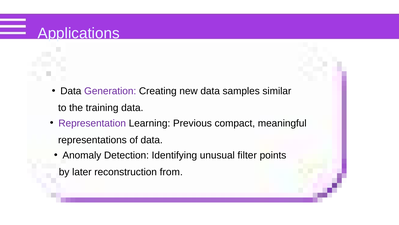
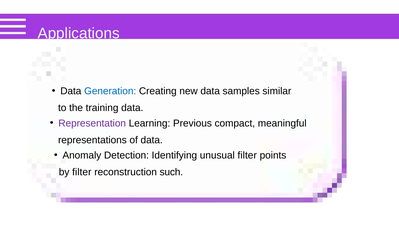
Generation colour: purple -> blue
by later: later -> filter
from: from -> such
